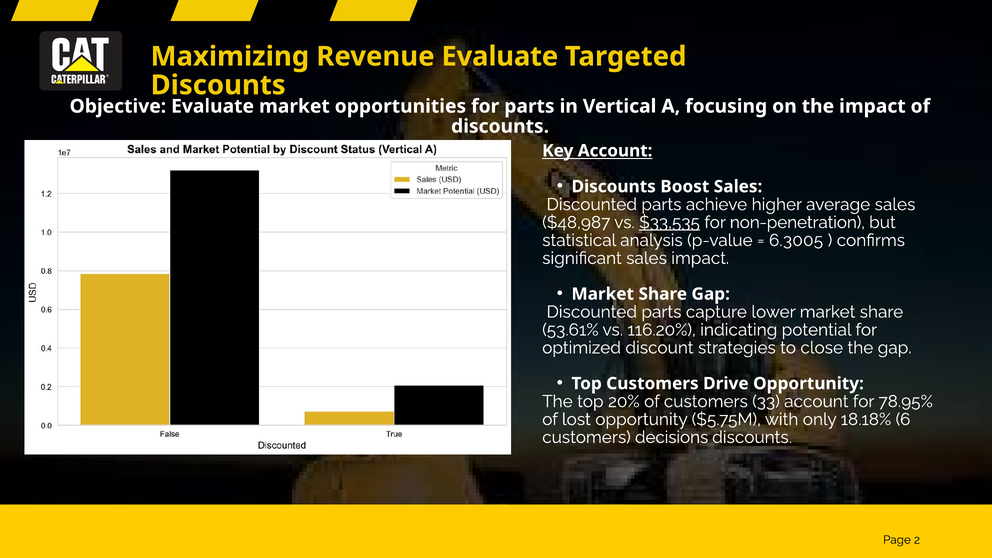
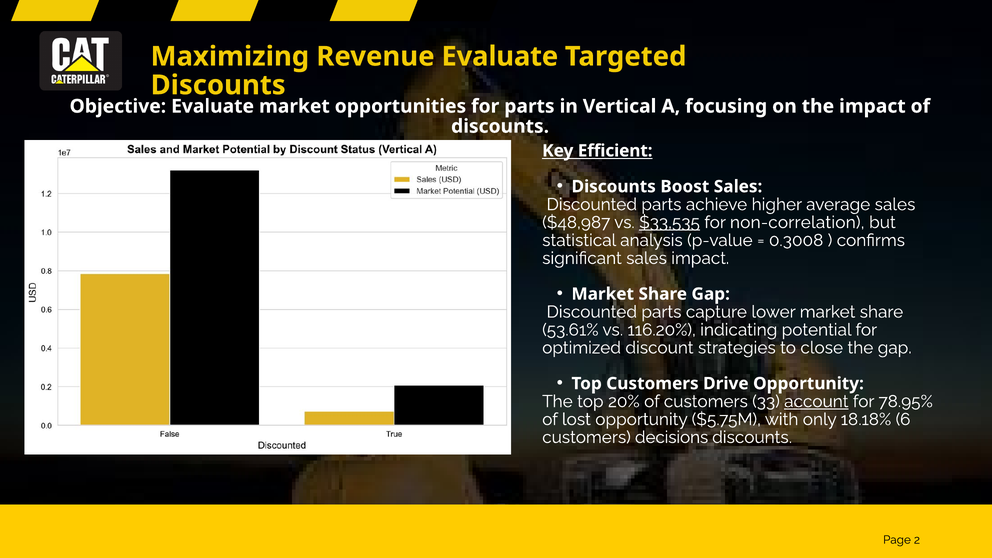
Key Account: Account -> Efficient
non-penetration: non-penetration -> non-correlation
6.3005: 6.3005 -> 0.3008
account at (816, 401) underline: none -> present
